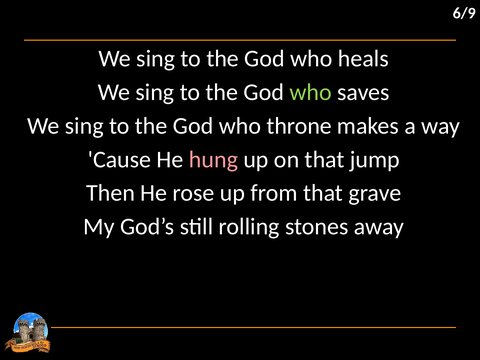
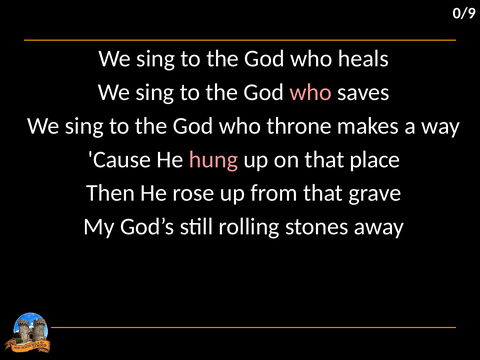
6/9: 6/9 -> 0/9
who at (311, 92) colour: light green -> pink
jump: jump -> place
